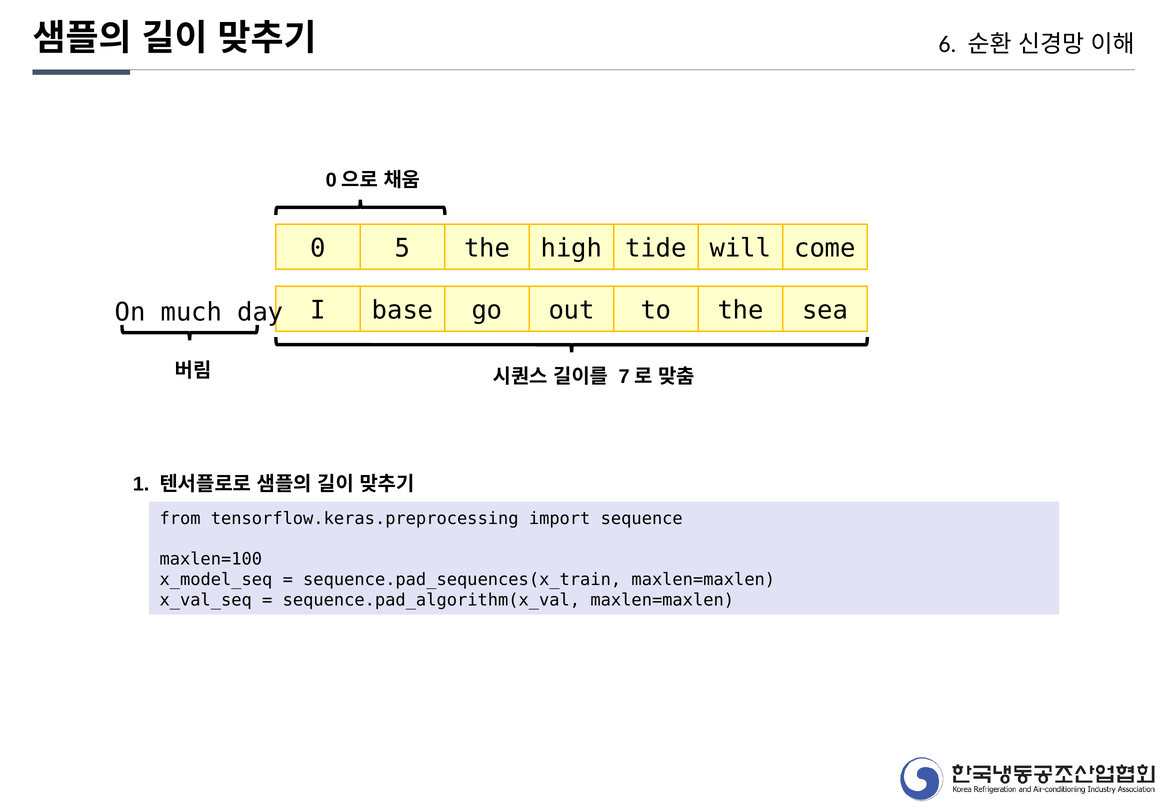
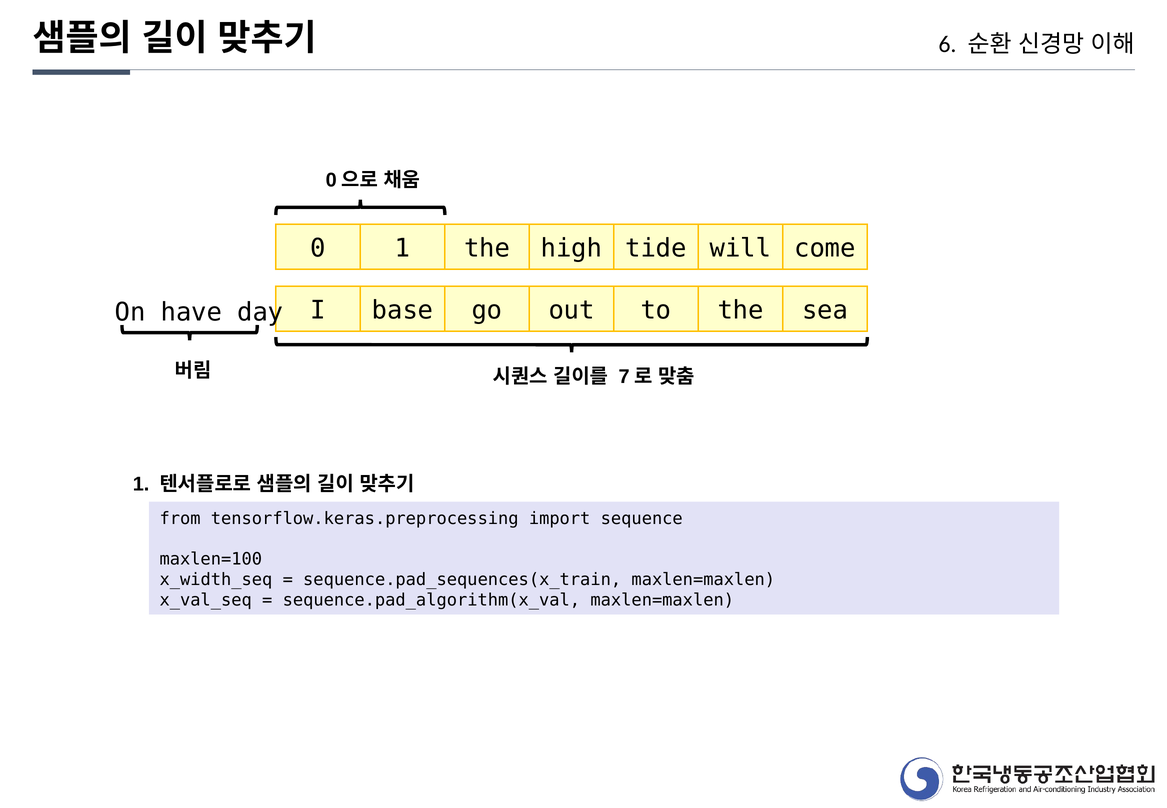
0 5: 5 -> 1
much: much -> have
x_model_seq: x_model_seq -> x_width_seq
